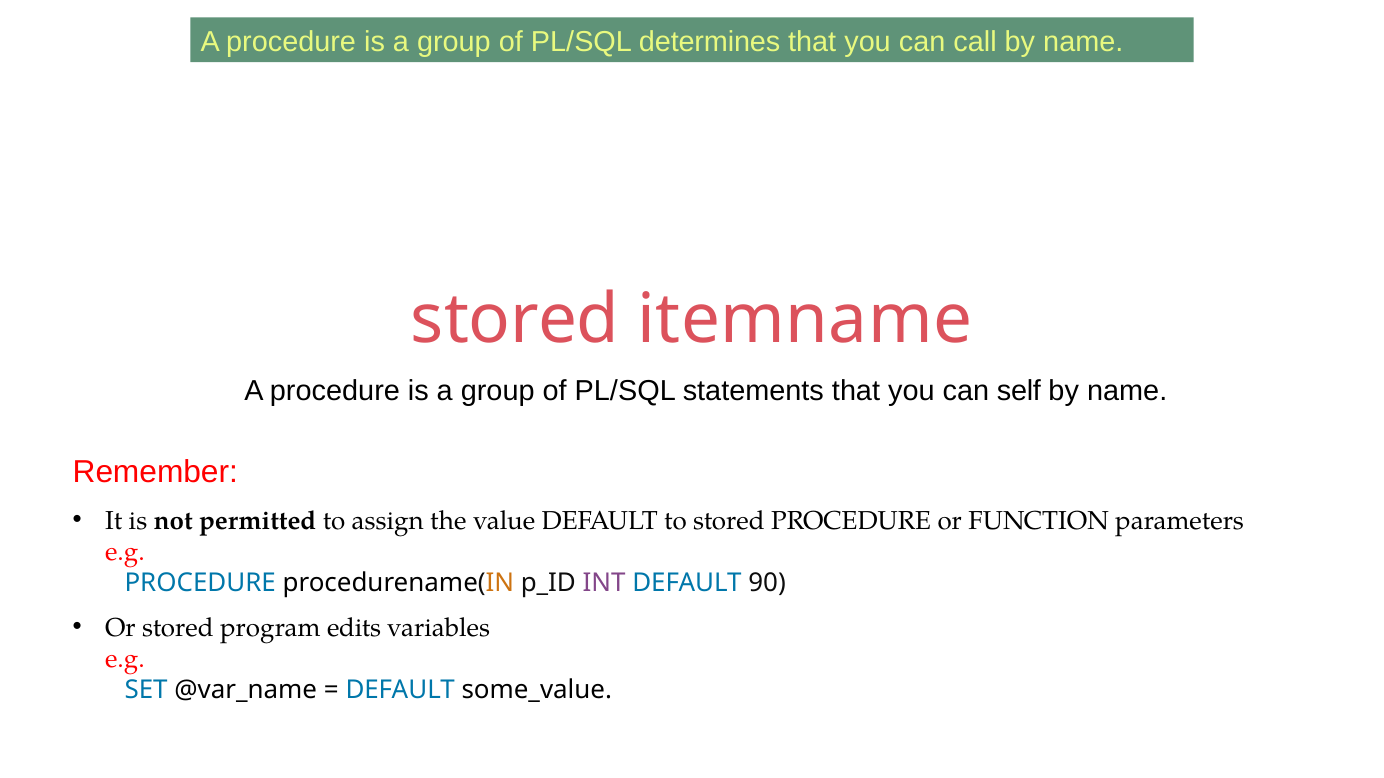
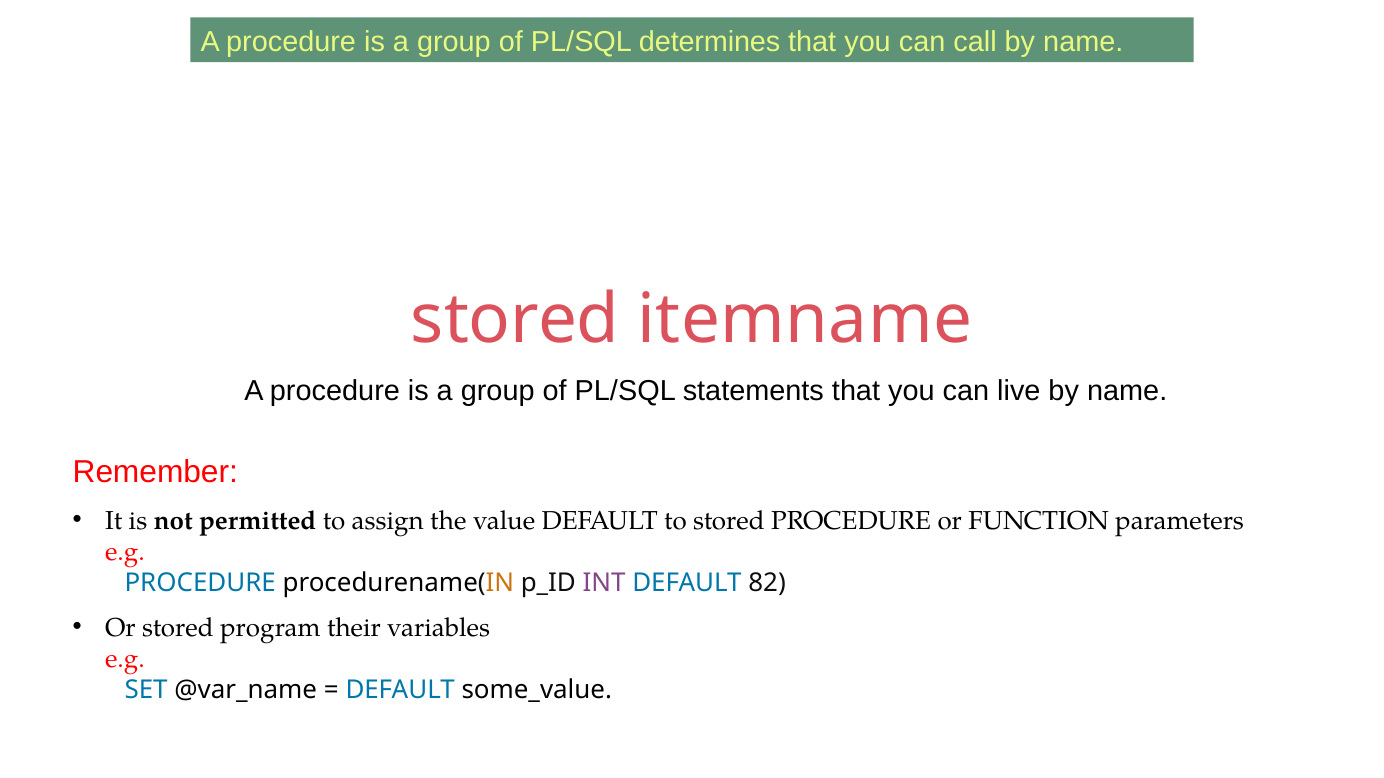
self: self -> live
90: 90 -> 82
edits: edits -> their
